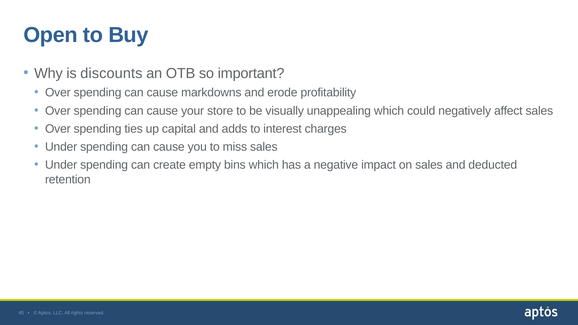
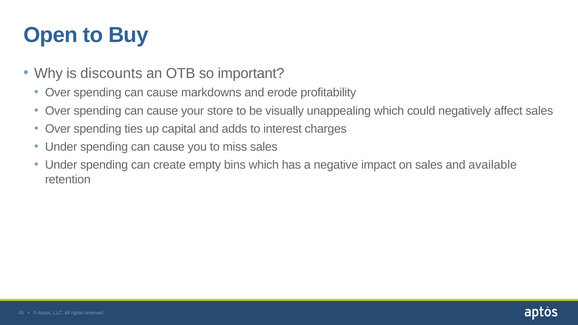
deducted: deducted -> available
